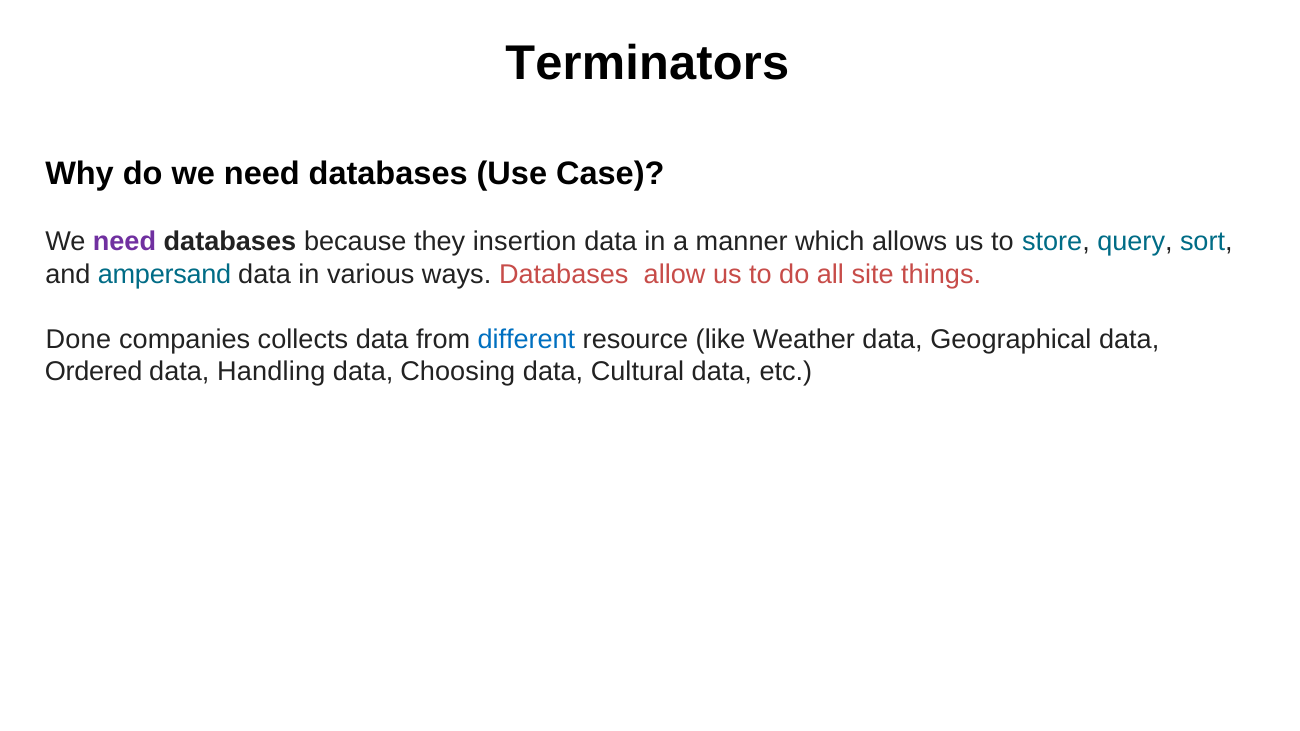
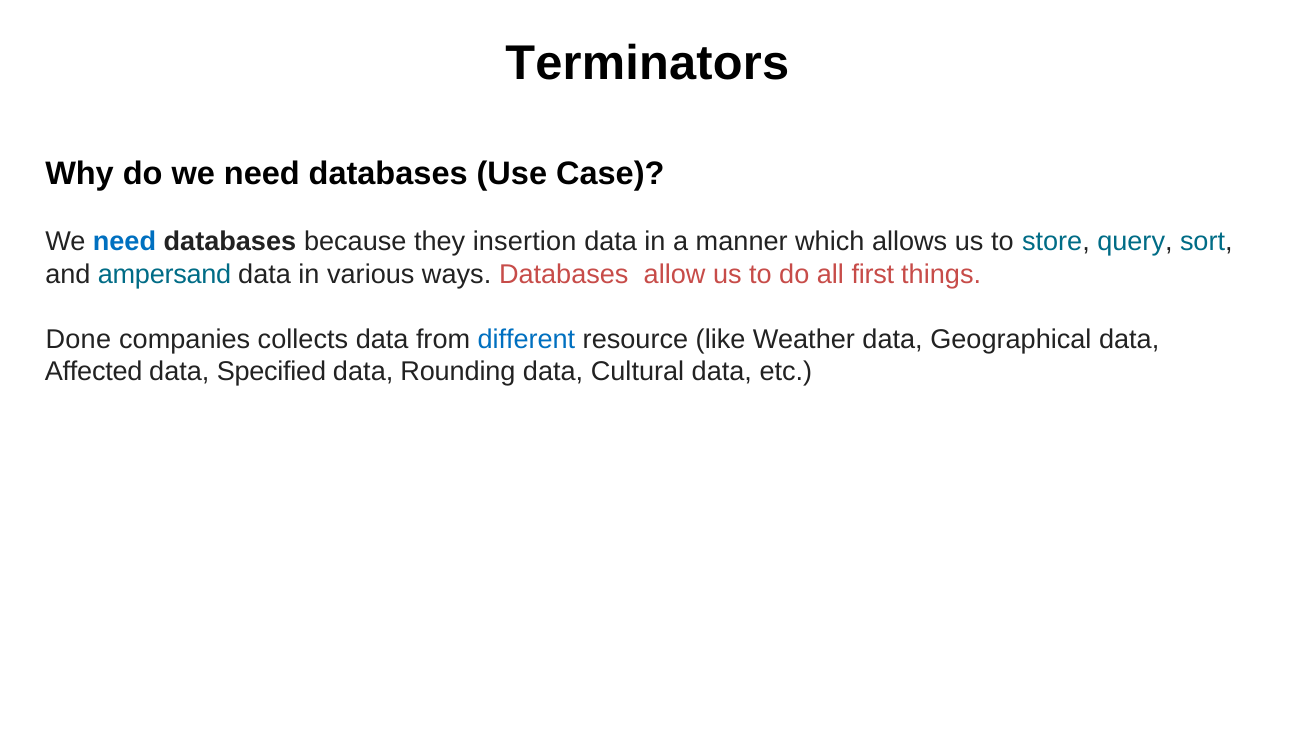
need at (125, 242) colour: purple -> blue
site: site -> first
Ordered: Ordered -> Affected
Handling: Handling -> Specified
Choosing: Choosing -> Rounding
